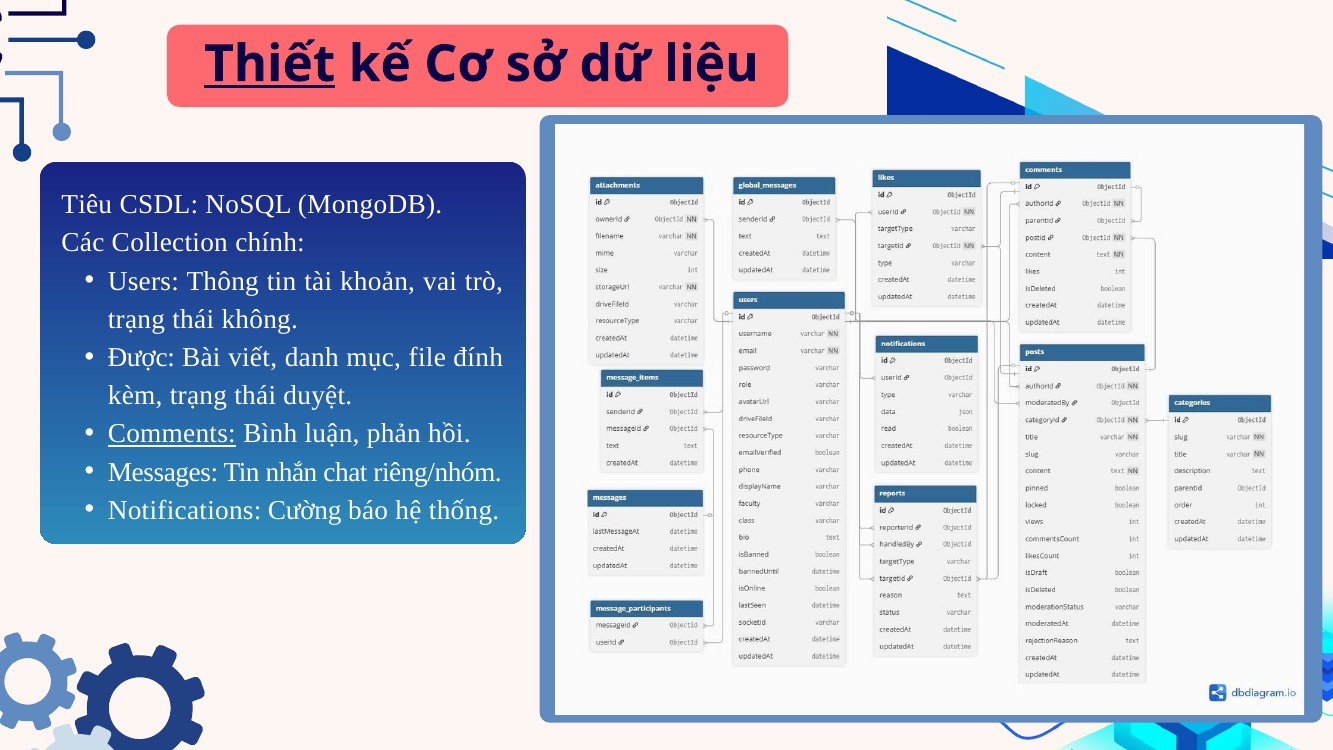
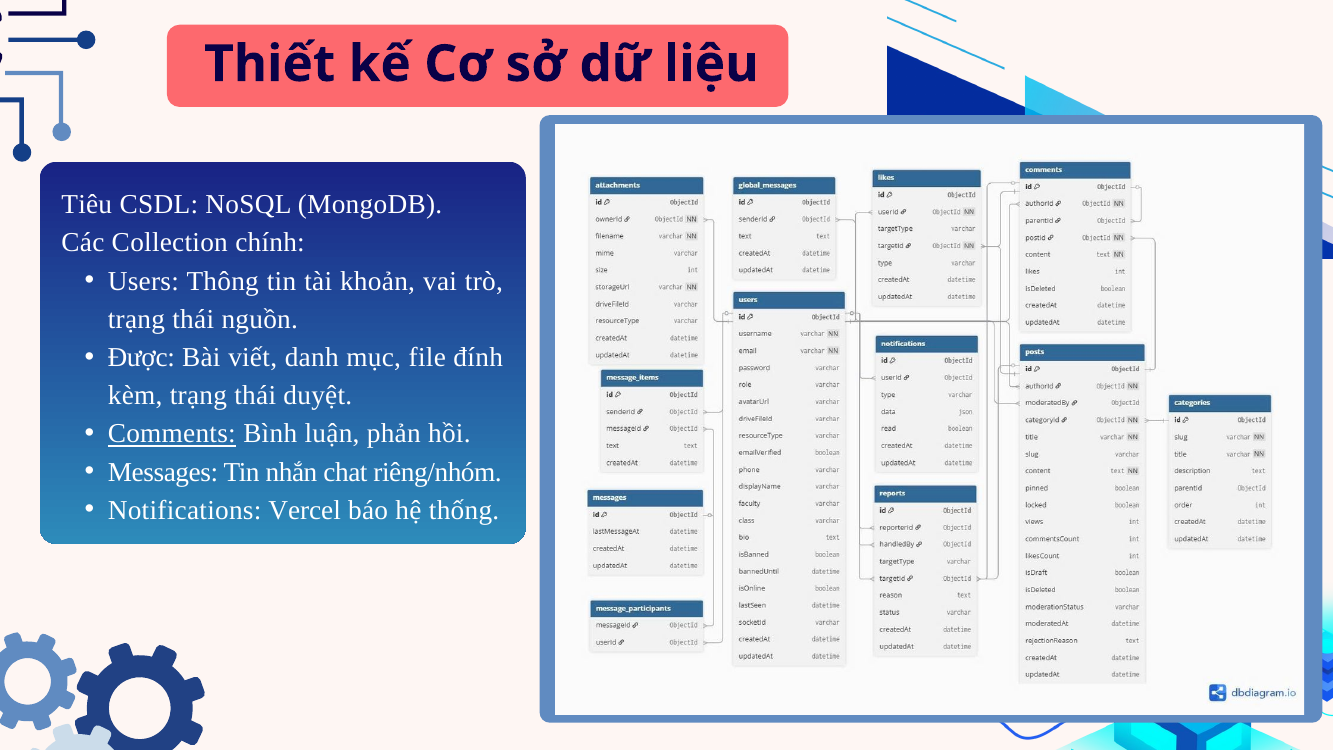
Thiết underline: present -> none
không: không -> nguồn
Cường: Cường -> Vercel
